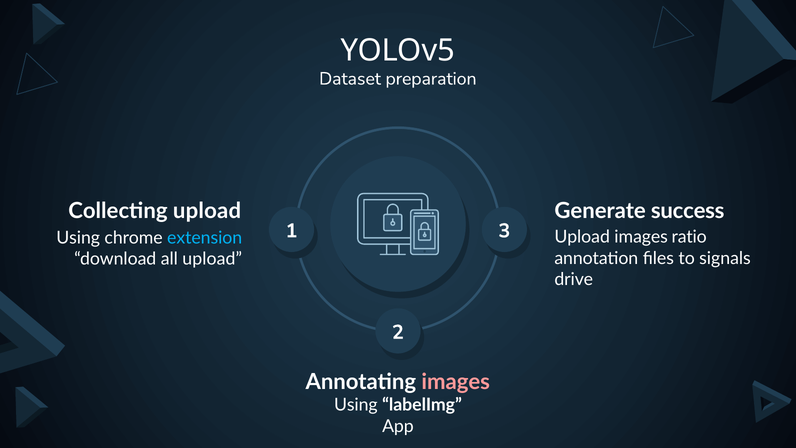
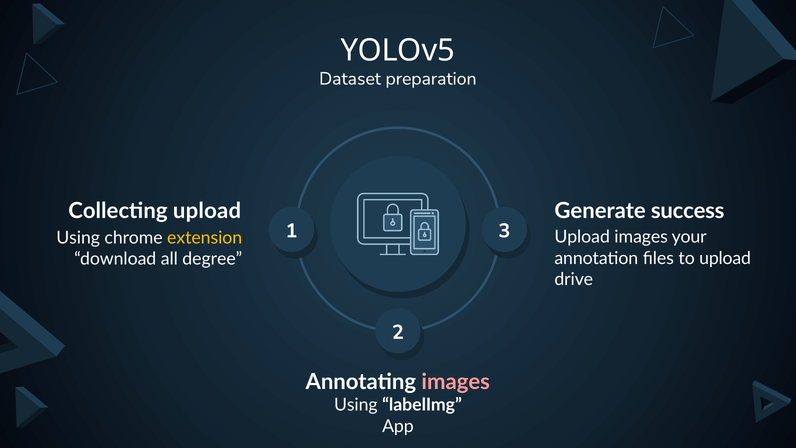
ratio: ratio -> your
extension colour: light blue -> yellow
to signals: signals -> upload
all upload: upload -> degree
